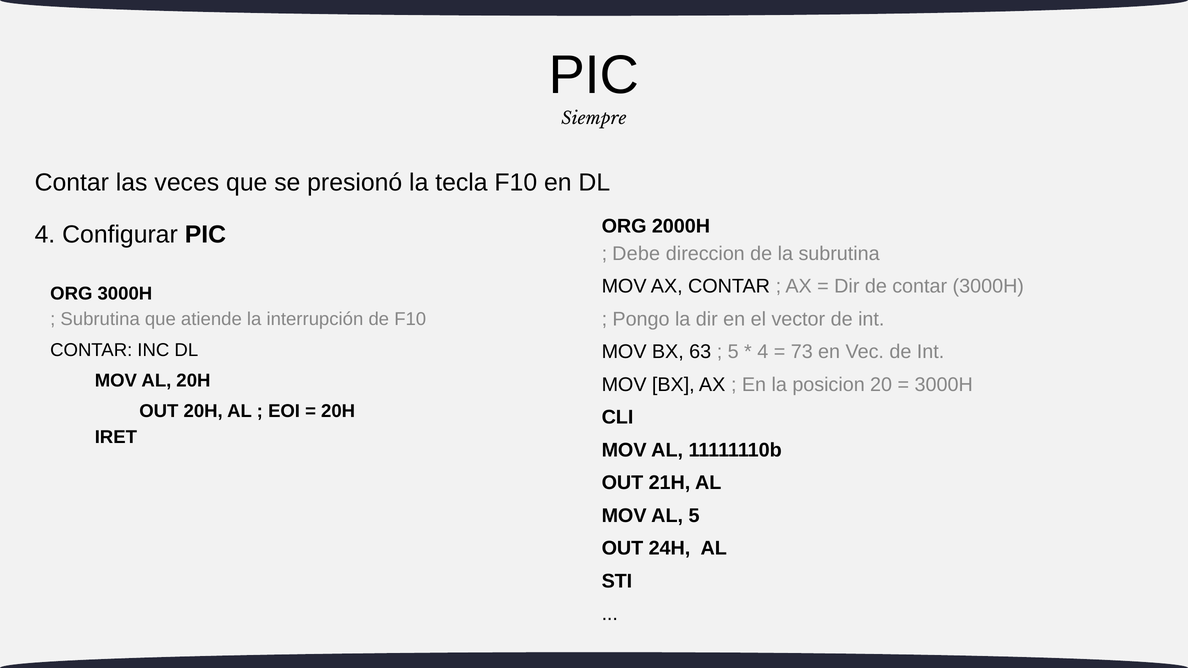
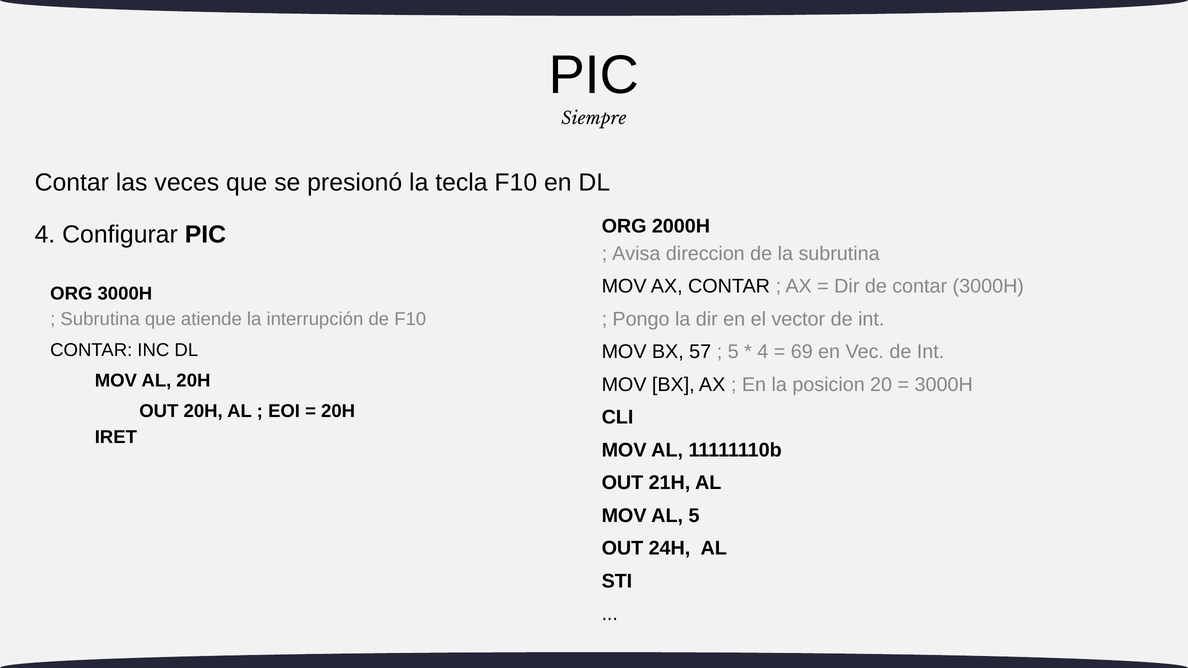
Debe: Debe -> Avisa
63: 63 -> 57
73: 73 -> 69
